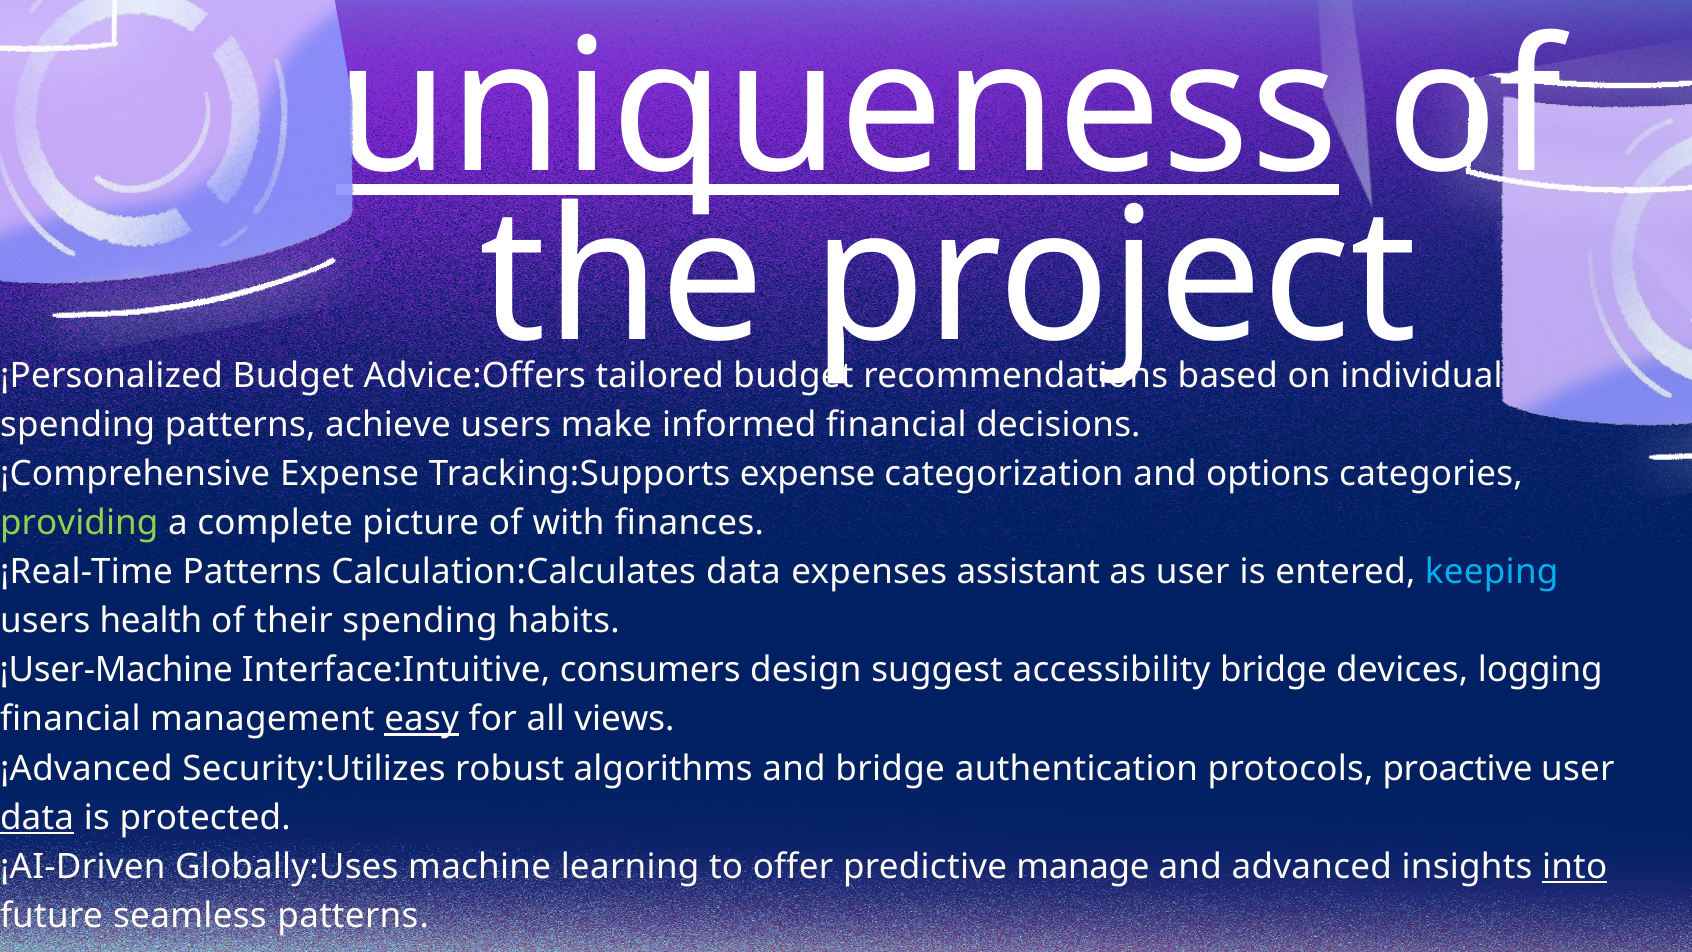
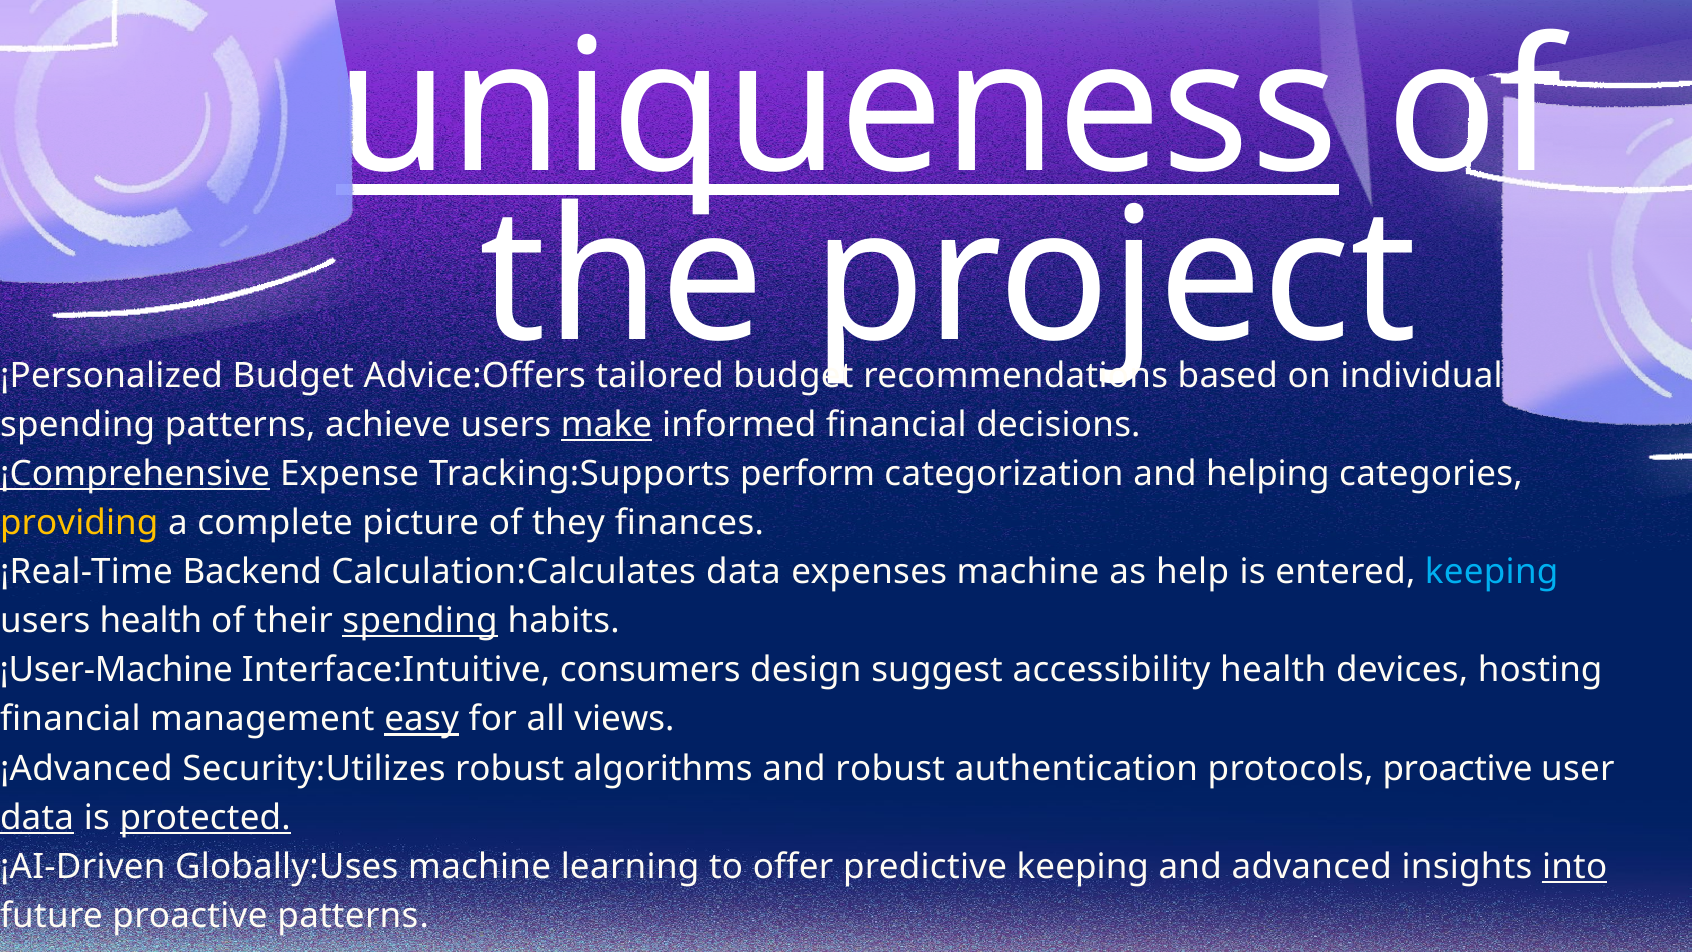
make underline: none -> present
¡Comprehensive underline: none -> present
Tracking:Supports expense: expense -> perform
options: options -> helping
providing colour: light green -> yellow
with: with -> they
¡Real-Time Patterns: Patterns -> Backend
expenses assistant: assistant -> machine
as user: user -> help
spending at (420, 621) underline: none -> present
accessibility bridge: bridge -> health
logging: logging -> hosting
and bridge: bridge -> robust
protected underline: none -> present
predictive manage: manage -> keeping
future seamless: seamless -> proactive
